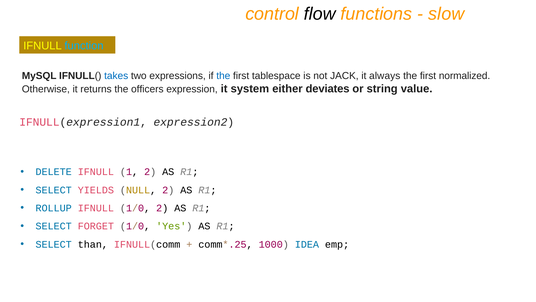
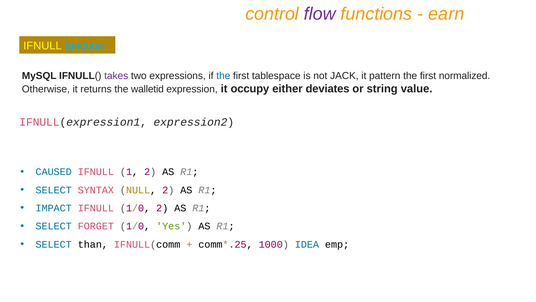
flow colour: black -> purple
slow: slow -> earn
takes colour: blue -> purple
always: always -> pattern
officers: officers -> walletid
system: system -> occupy
DELETE: DELETE -> CAUSED
YIELDS: YIELDS -> SYNTAX
ROLLUP: ROLLUP -> IMPACT
